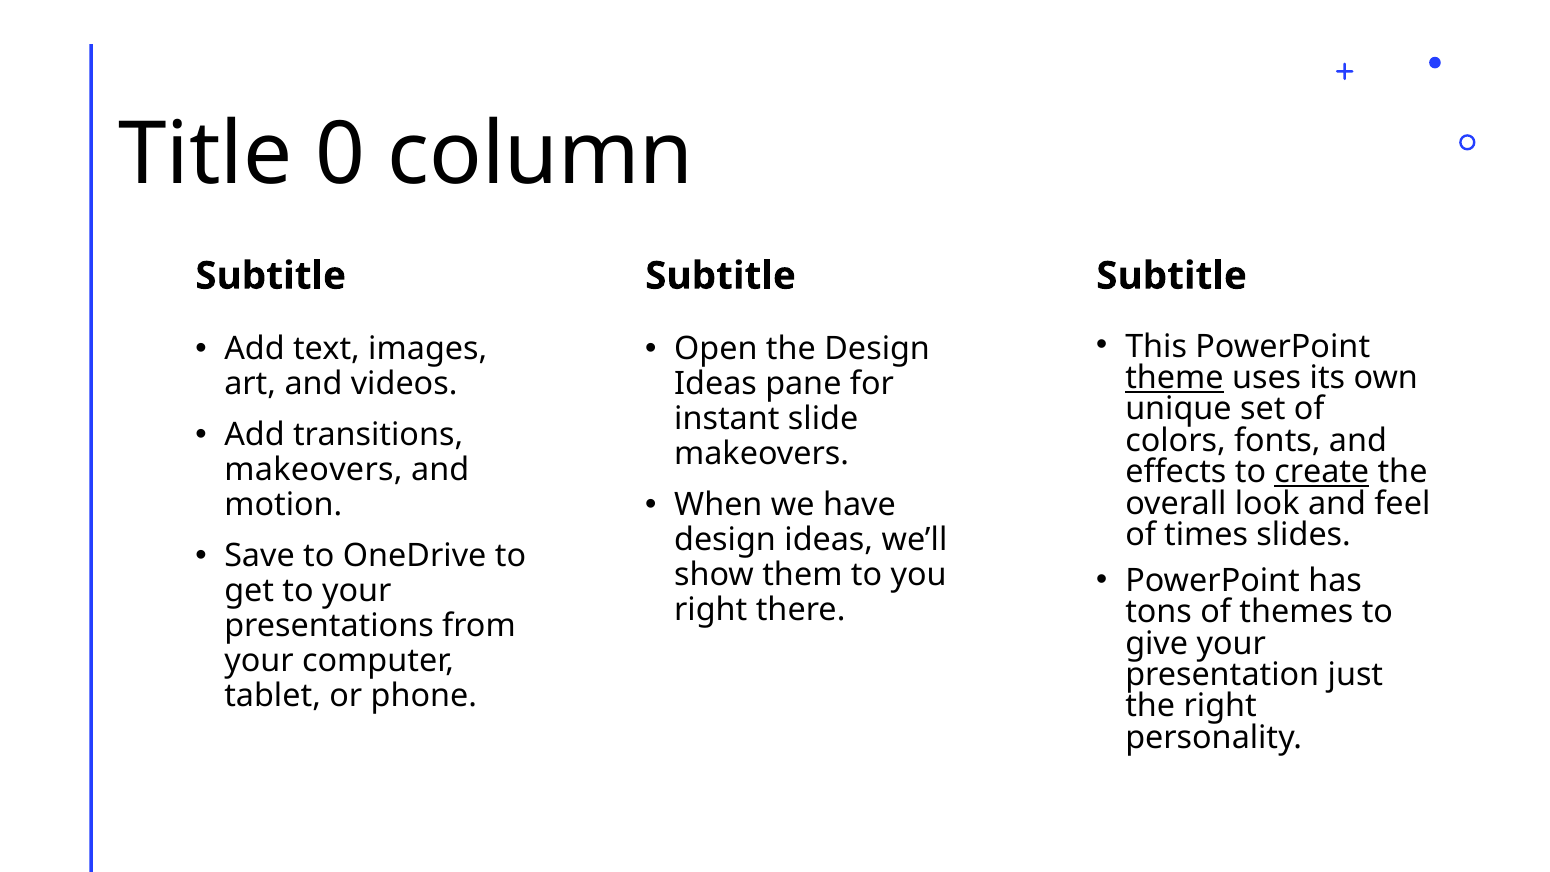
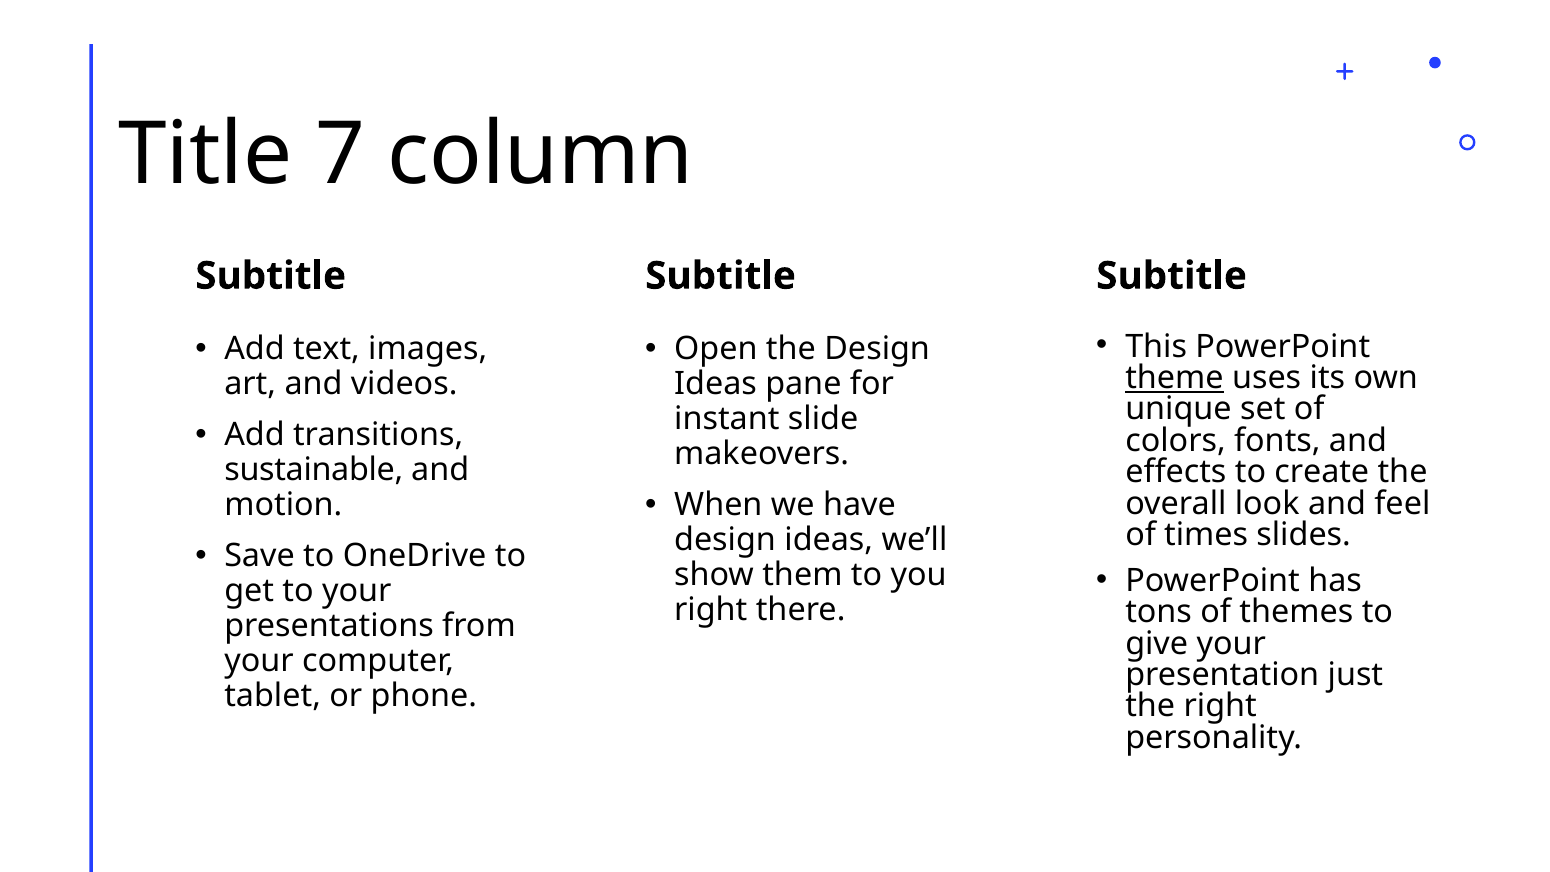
0: 0 -> 7
makeovers at (313, 470): makeovers -> sustainable
create underline: present -> none
